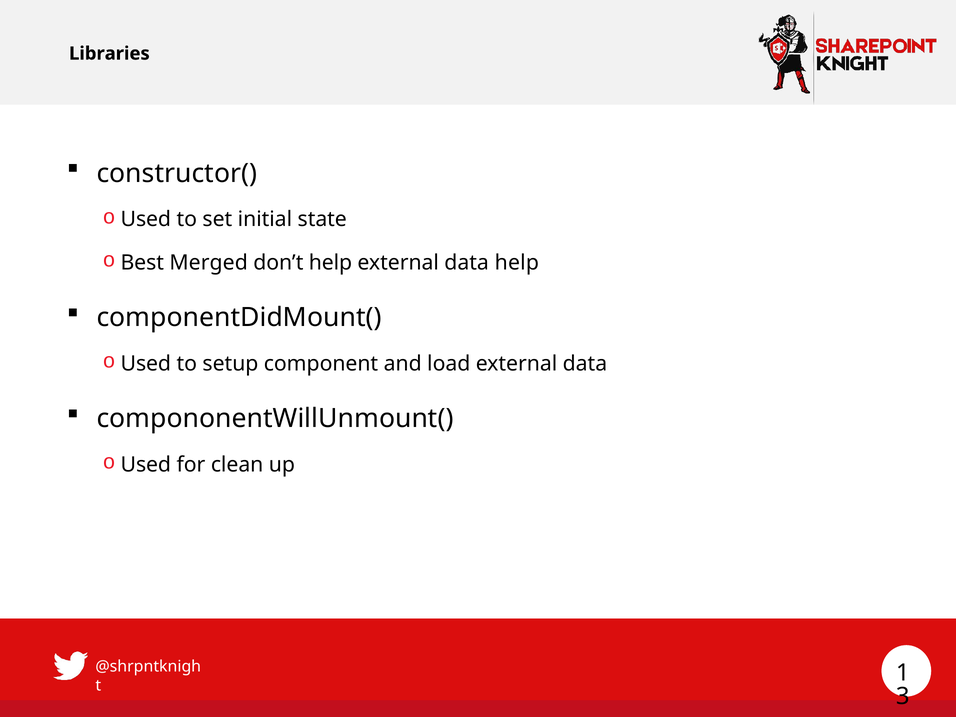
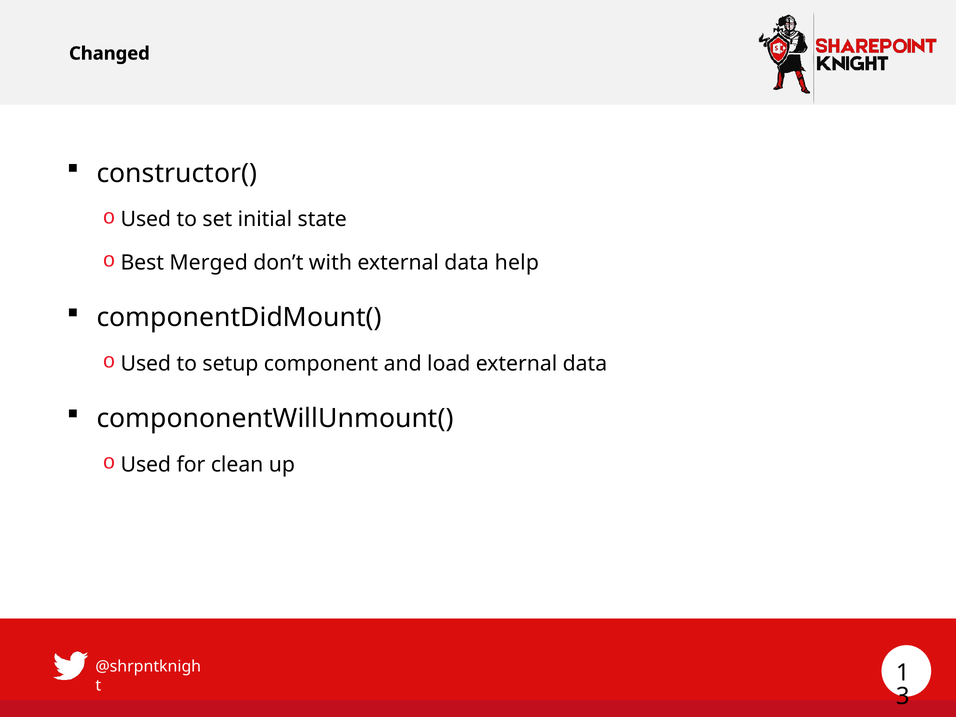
Libraries: Libraries -> Changed
don’t help: help -> with
